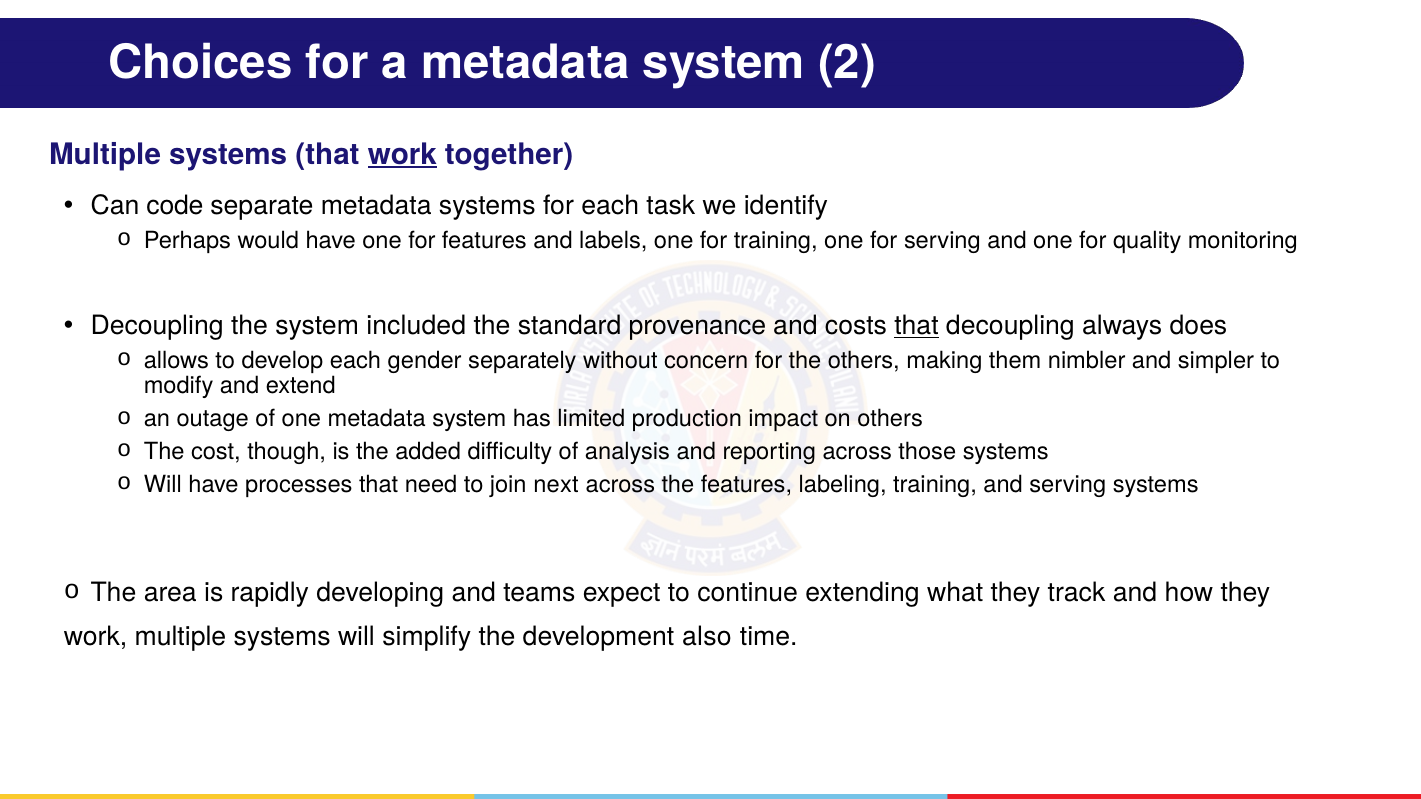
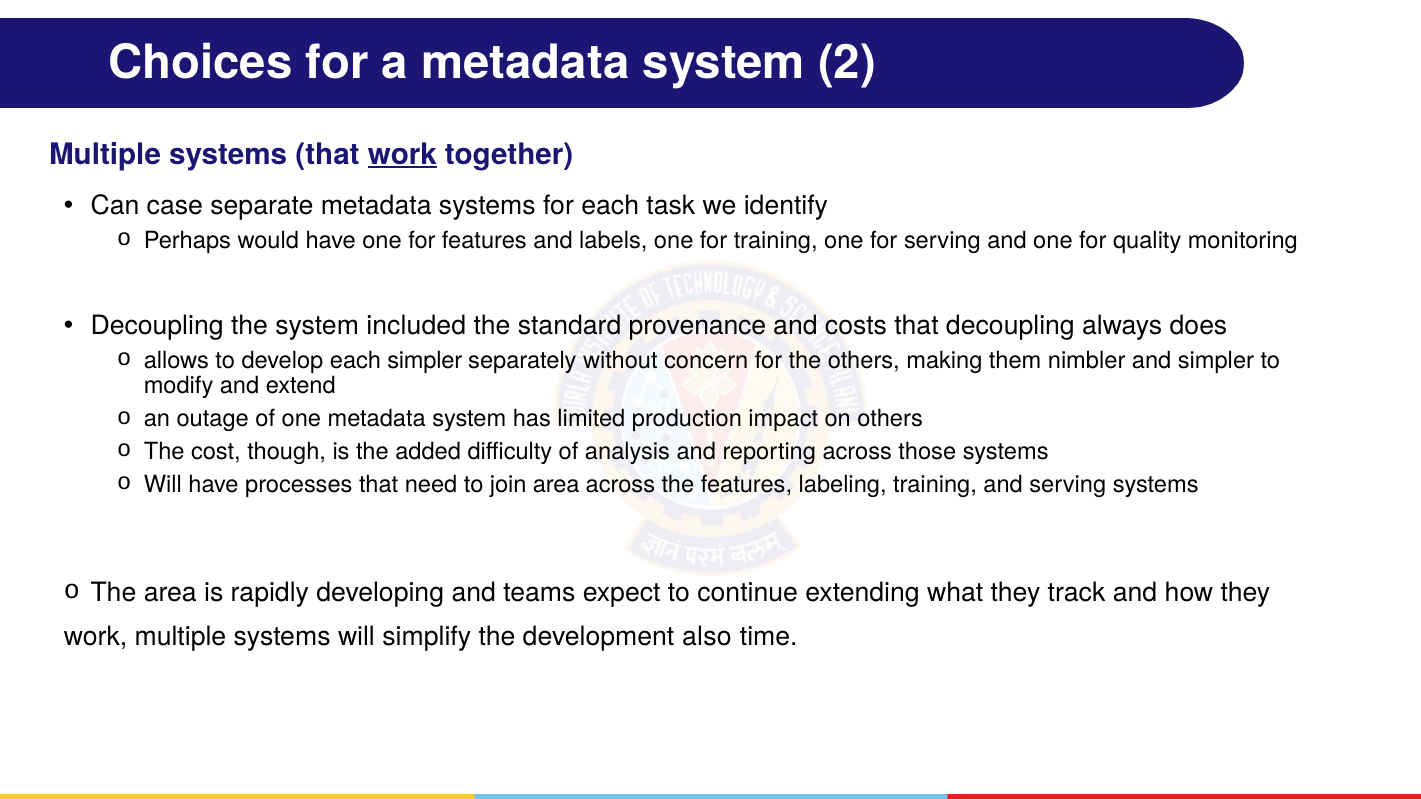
code: code -> case
that at (917, 326) underline: present -> none
each gender: gender -> simpler
join next: next -> area
